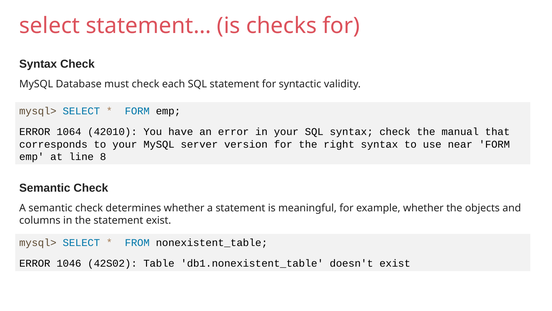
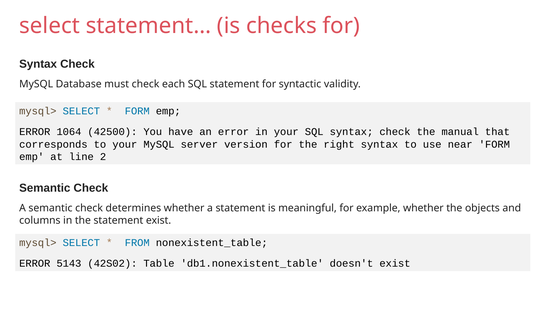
42010: 42010 -> 42500
8: 8 -> 2
1046: 1046 -> 5143
